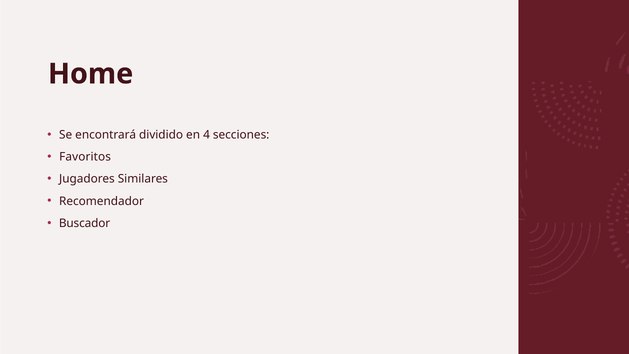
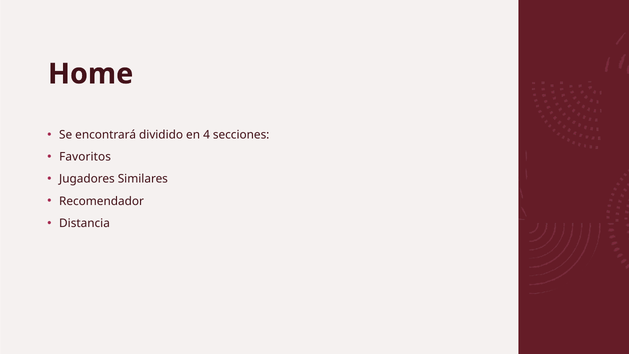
Buscador: Buscador -> Distancia
